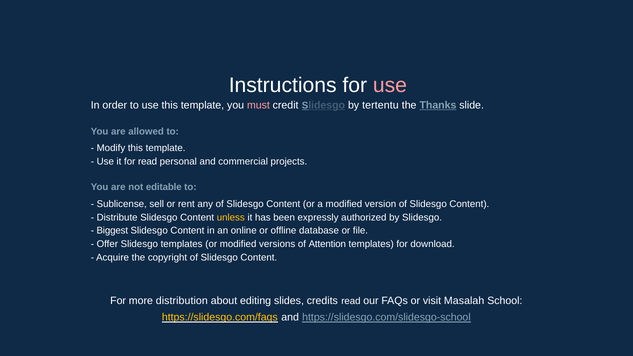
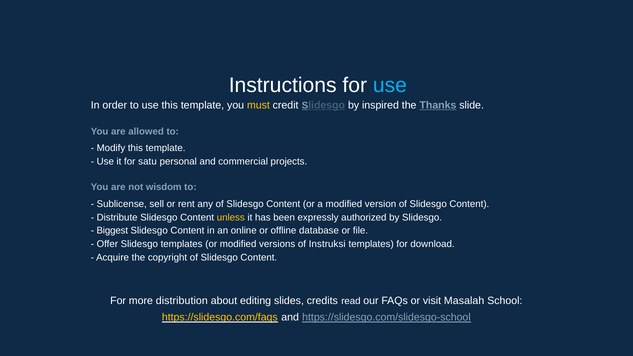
use at (390, 85) colour: pink -> light blue
must colour: pink -> yellow
tertentu: tertentu -> inspired
for read: read -> satu
editable: editable -> wisdom
Attention: Attention -> Instruksi
